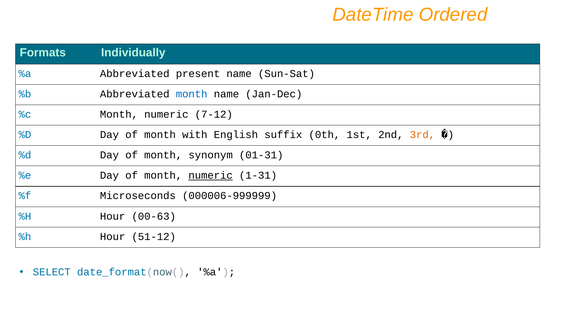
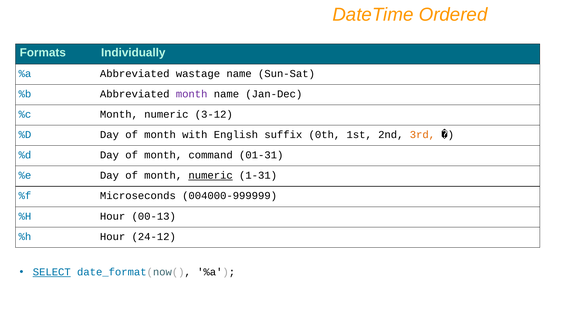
present: present -> wastage
month at (192, 94) colour: blue -> purple
7-12: 7-12 -> 3-12
synonym: synonym -> command
000006-999999: 000006-999999 -> 004000-999999
00-63: 00-63 -> 00-13
51-12: 51-12 -> 24-12
SELECT underline: none -> present
